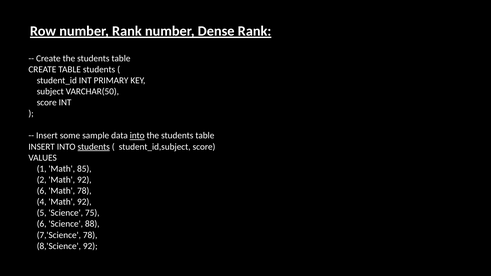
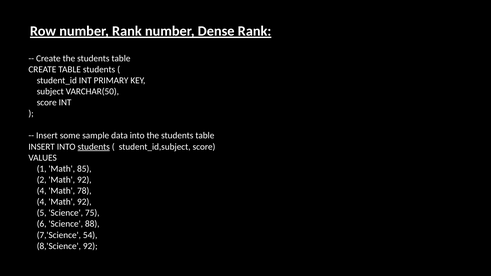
into at (137, 136) underline: present -> none
6 at (42, 191): 6 -> 4
7,'Science 78: 78 -> 54
